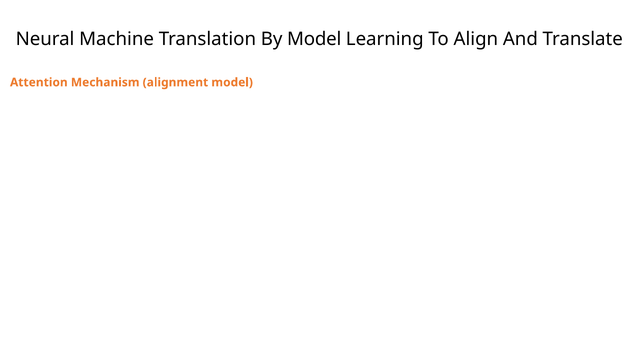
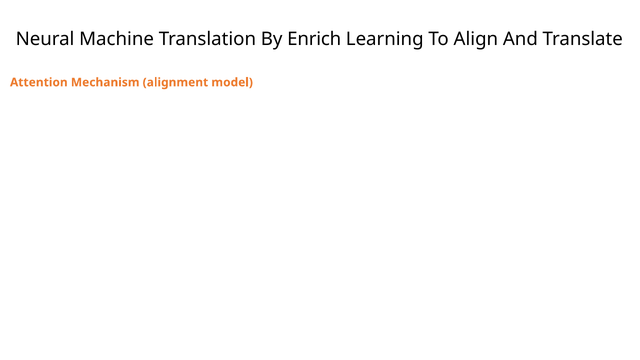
By Model: Model -> Enrich
